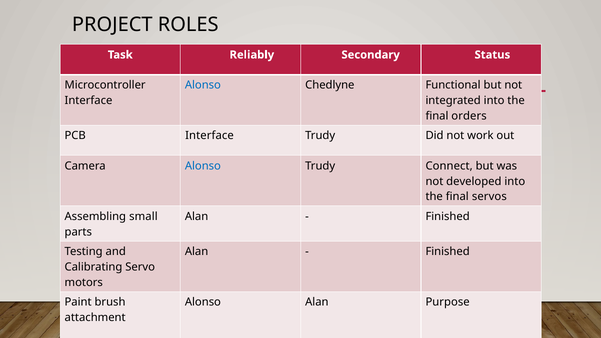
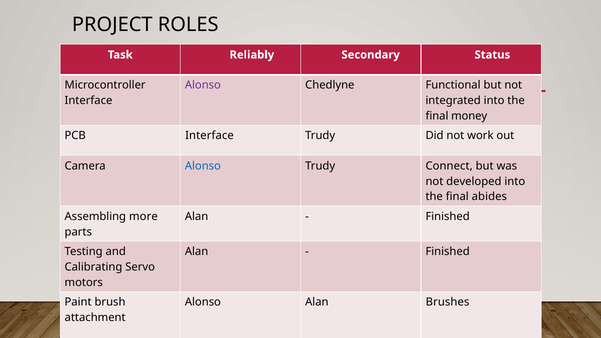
Alonso at (203, 85) colour: blue -> purple
orders: orders -> money
servos: servos -> abides
small: small -> more
Purpose: Purpose -> Brushes
